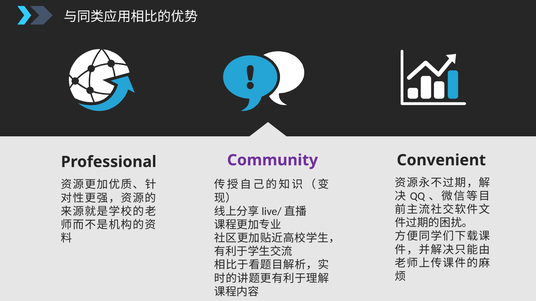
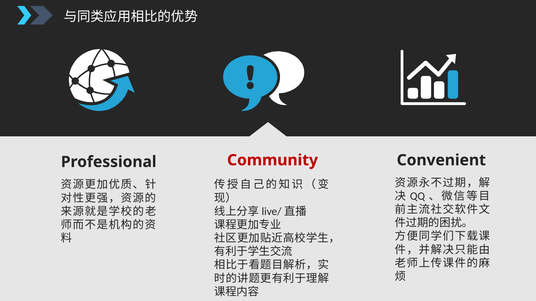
Community colour: purple -> red
